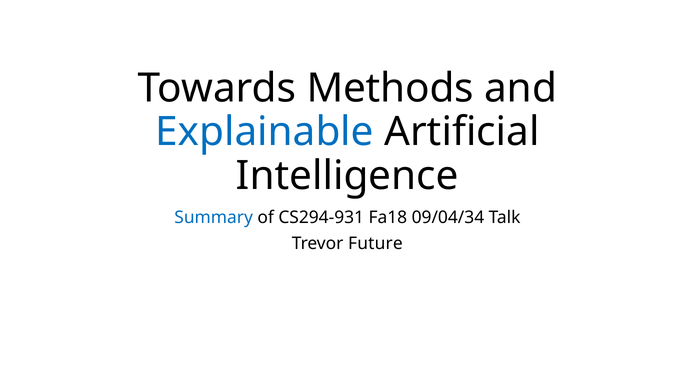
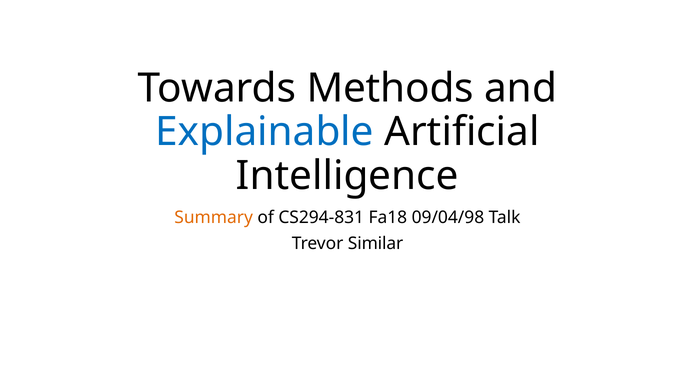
Summary colour: blue -> orange
CS294-931: CS294-931 -> CS294-831
09/04/34: 09/04/34 -> 09/04/98
Future: Future -> Similar
